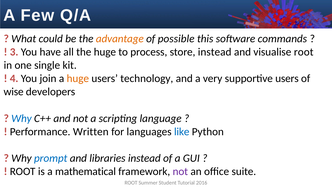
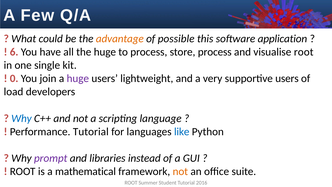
commands: commands -> application
3: 3 -> 6
store instead: instead -> process
4: 4 -> 0
huge at (78, 78) colour: orange -> purple
technology: technology -> lightweight
wise: wise -> load
Performance Written: Written -> Tutorial
prompt colour: blue -> purple
not at (180, 171) colour: purple -> orange
